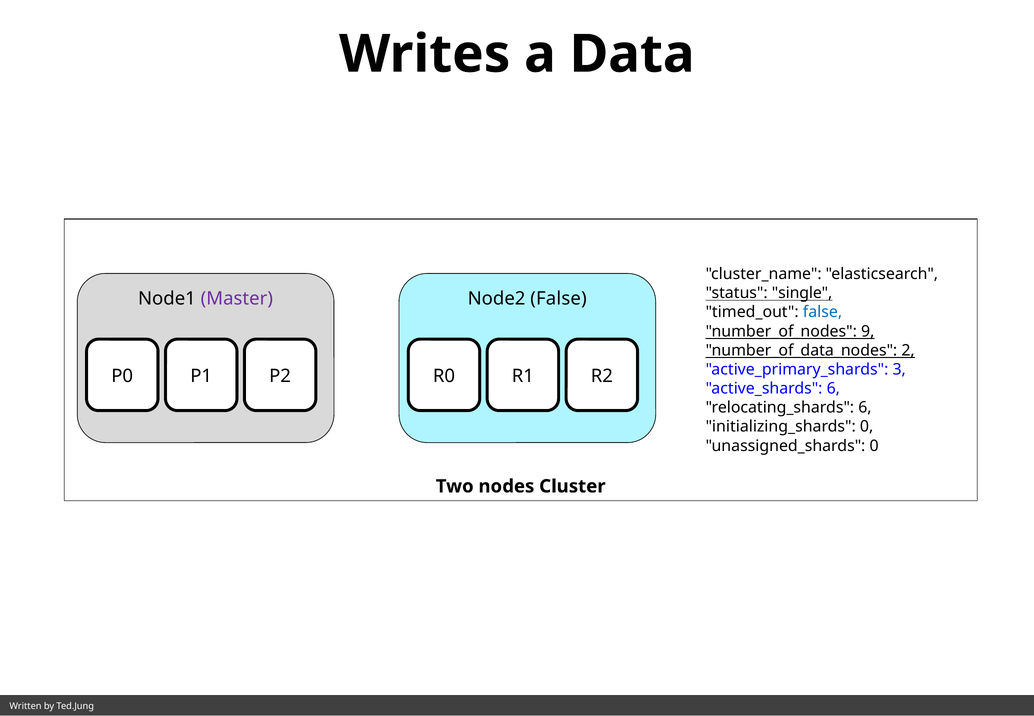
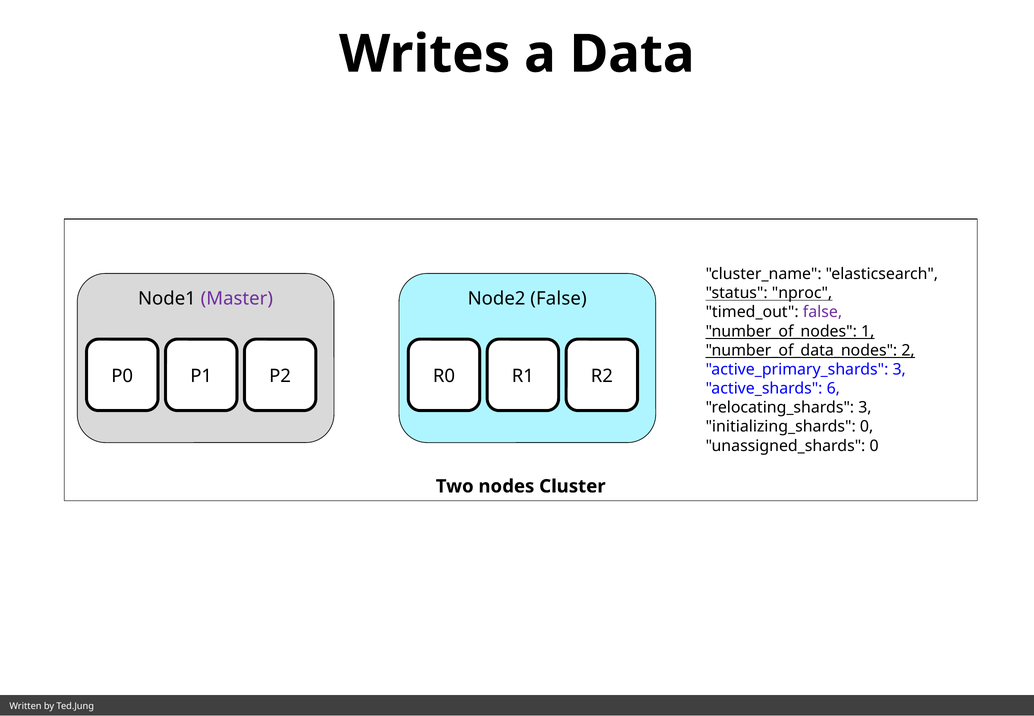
single: single -> nproc
false at (822, 312) colour: blue -> purple
9: 9 -> 1
relocating_shards 6: 6 -> 3
